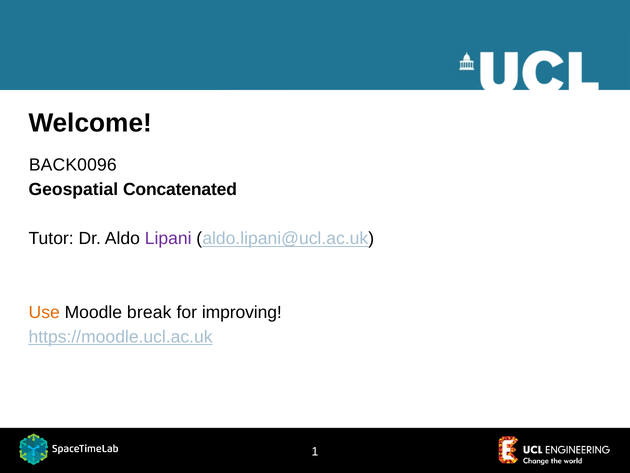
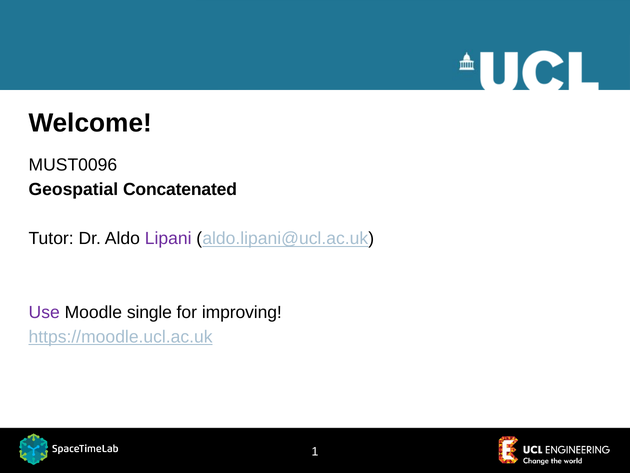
BACK0096: BACK0096 -> MUST0096
Use colour: orange -> purple
break: break -> single
